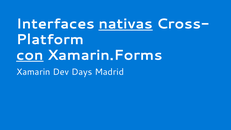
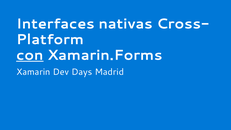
nativas underline: present -> none
